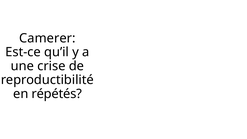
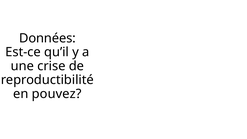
Camerer: Camerer -> Données
répétés: répétés -> pouvez
